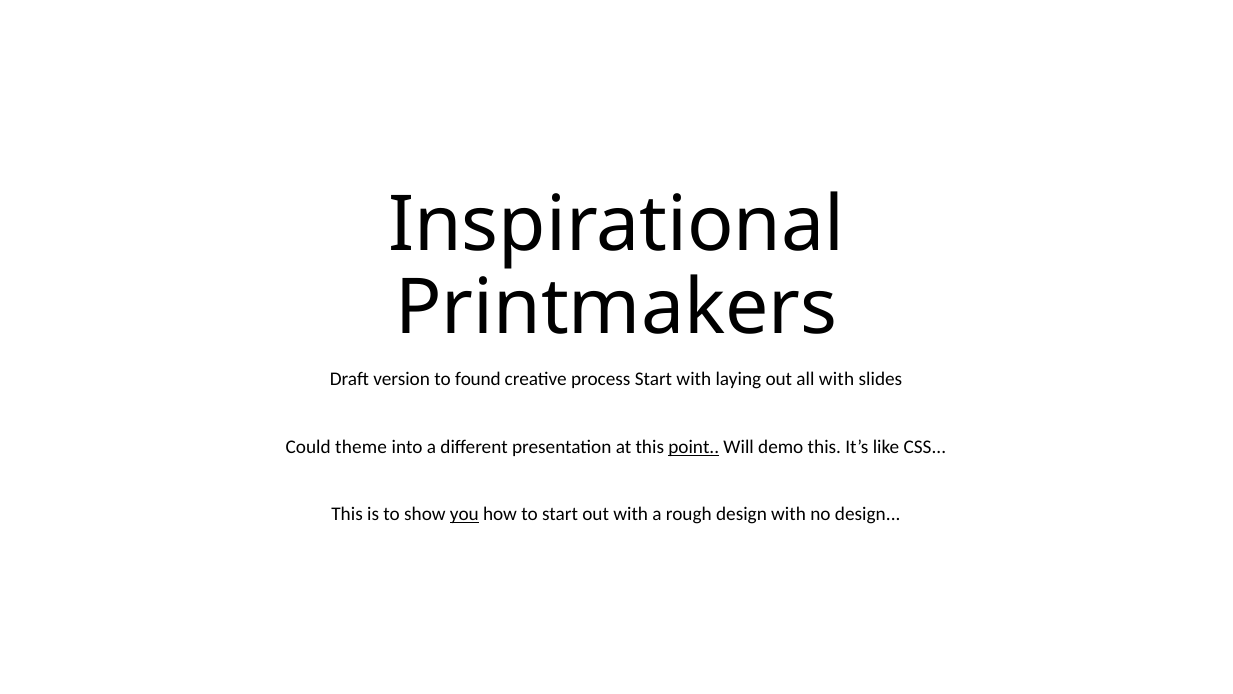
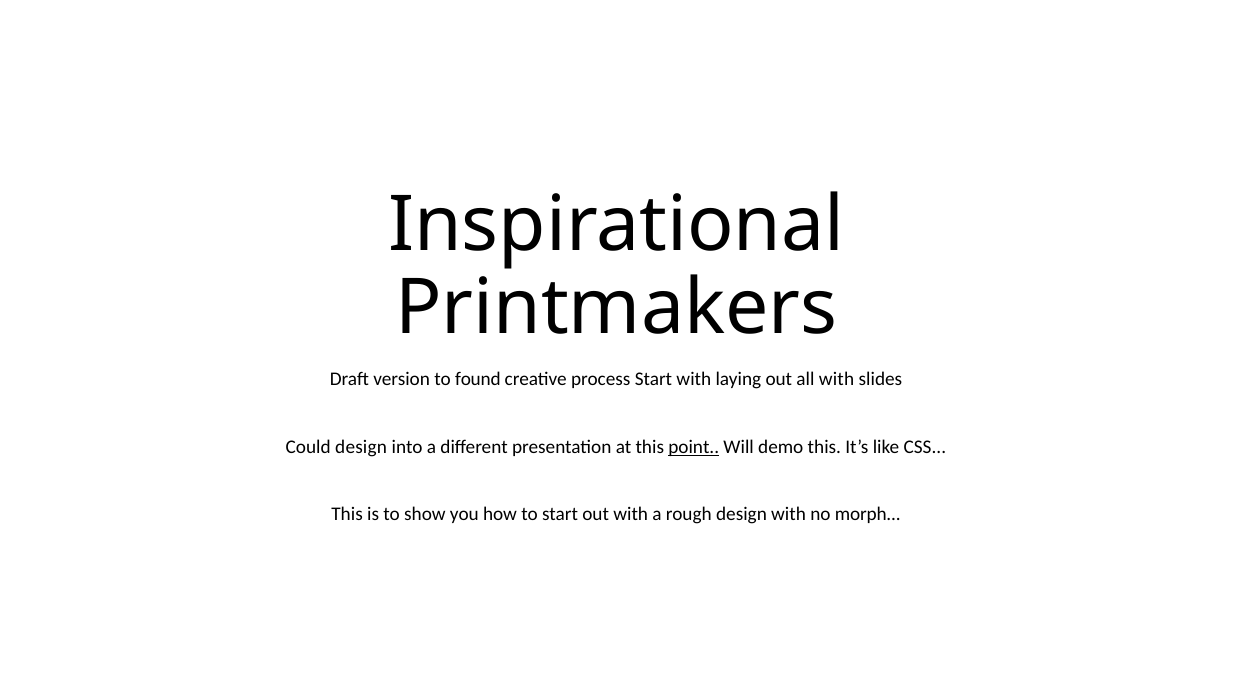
Could theme: theme -> design
you underline: present -> none
no design: design -> morph
